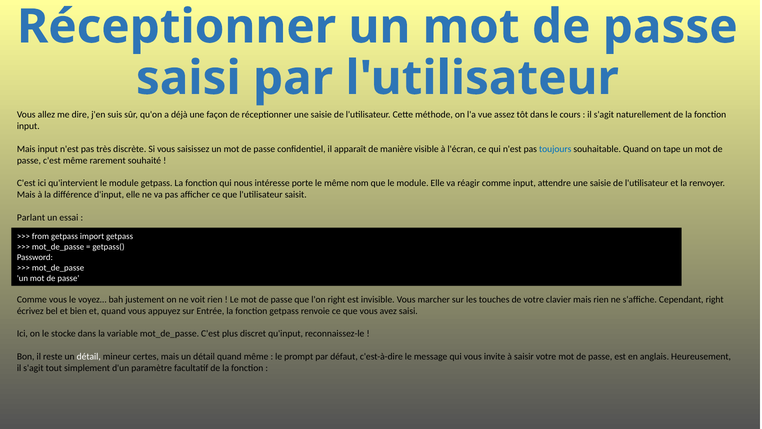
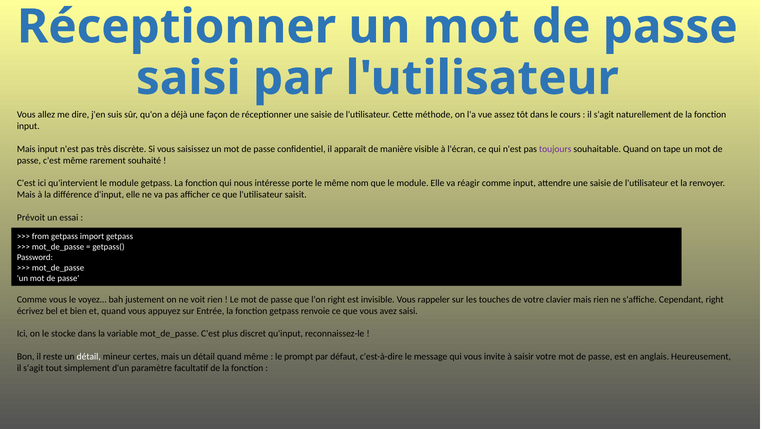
toujours colour: blue -> purple
Parlant: Parlant -> Prévoit
marcher: marcher -> rappeler
